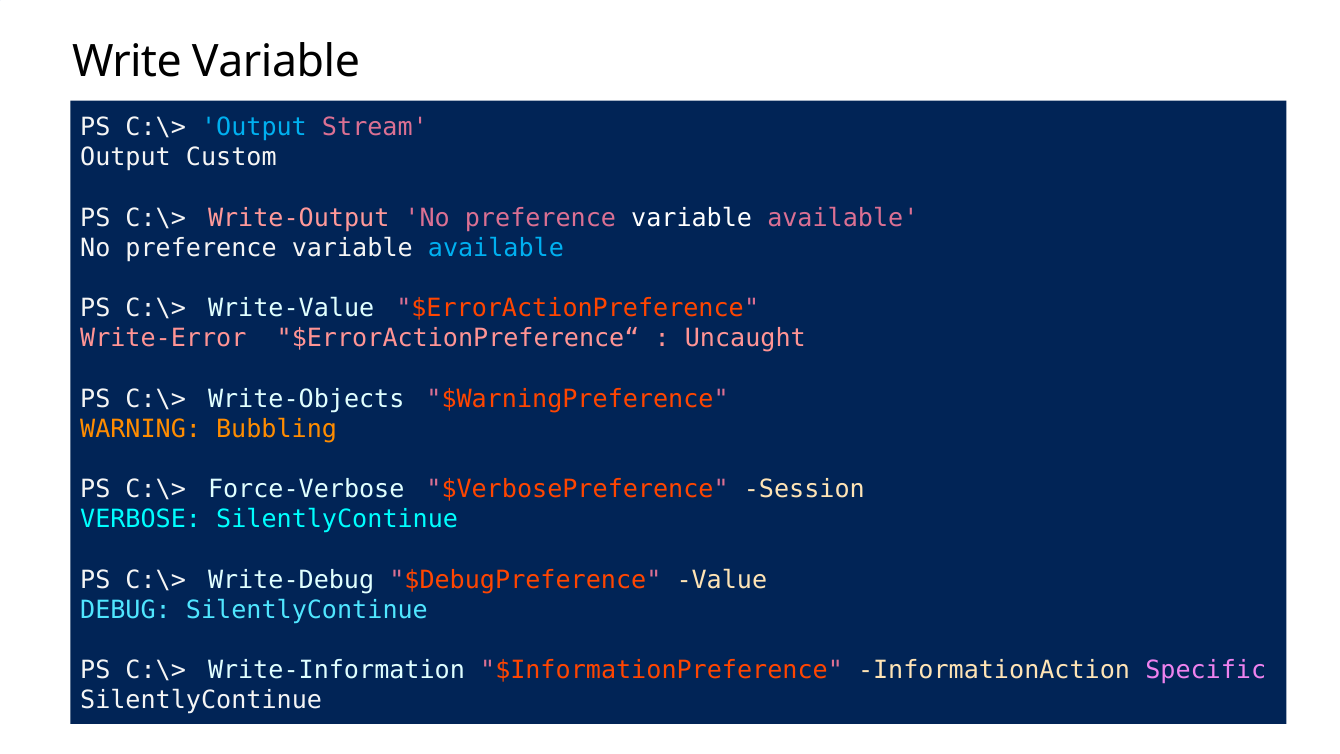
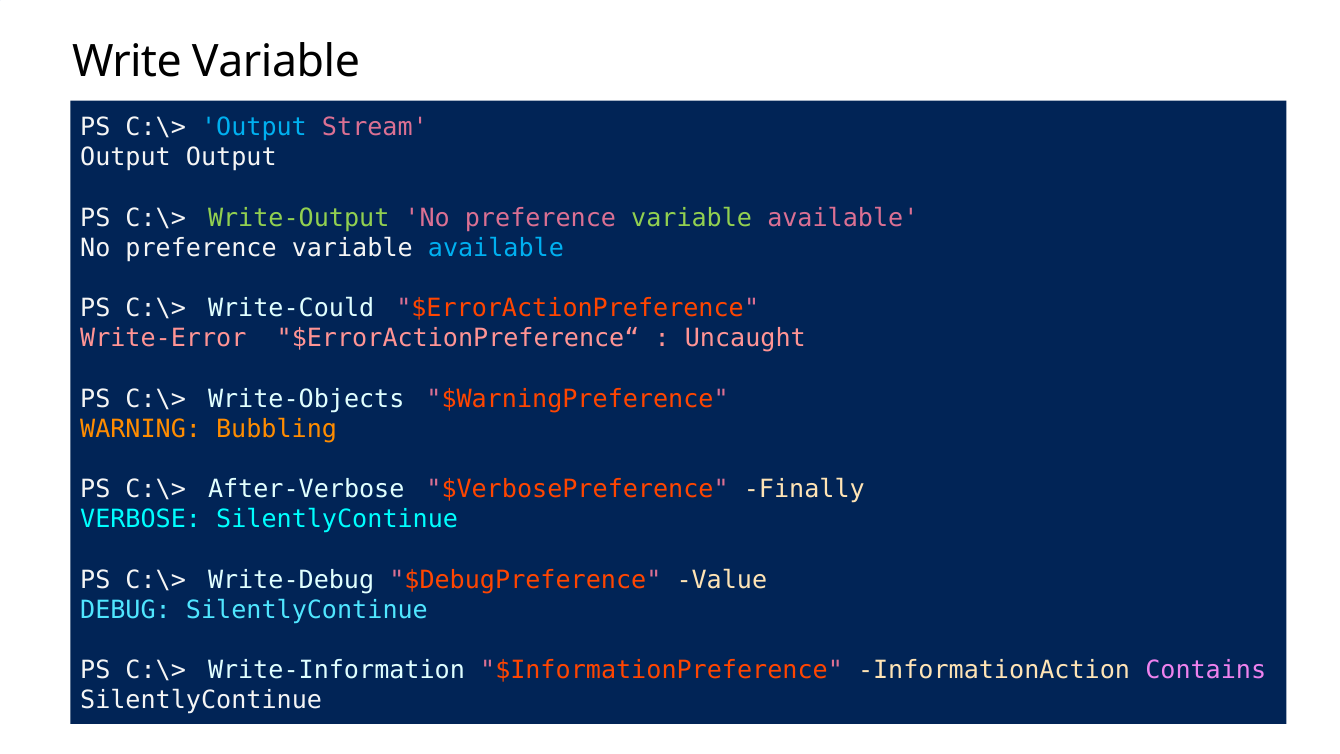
Output Custom: Custom -> Output
Write-Output colour: pink -> light green
variable at (692, 218) colour: white -> light green
Write-Value: Write-Value -> Write-Could
Force-Verbose: Force-Verbose -> After-Verbose
Session: Session -> Finally
Specific: Specific -> Contains
